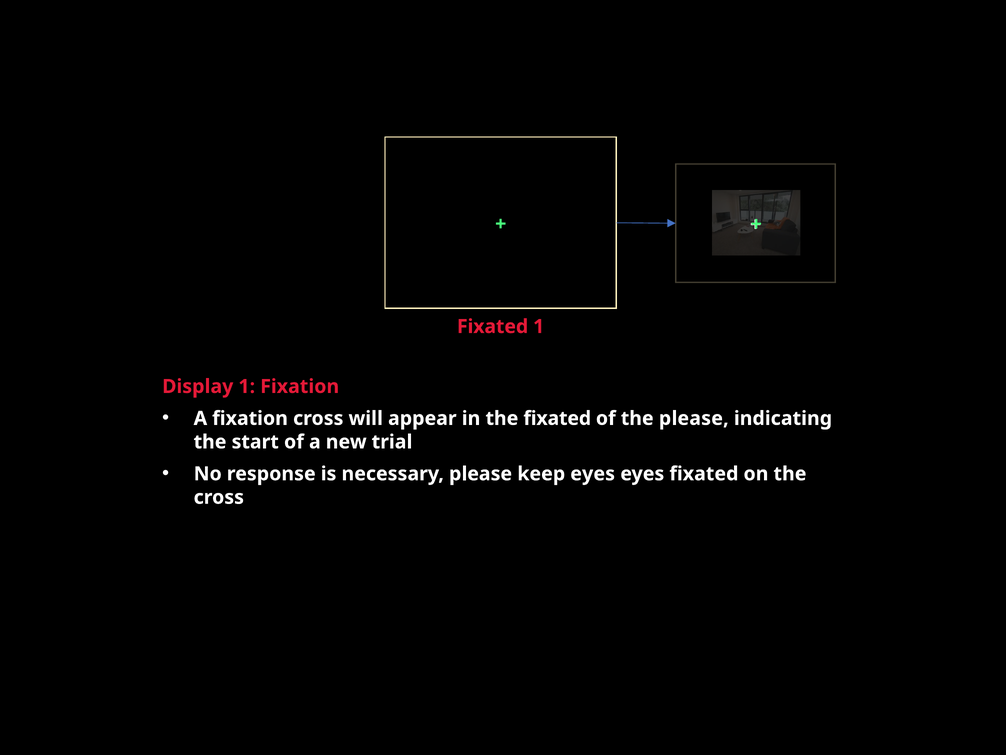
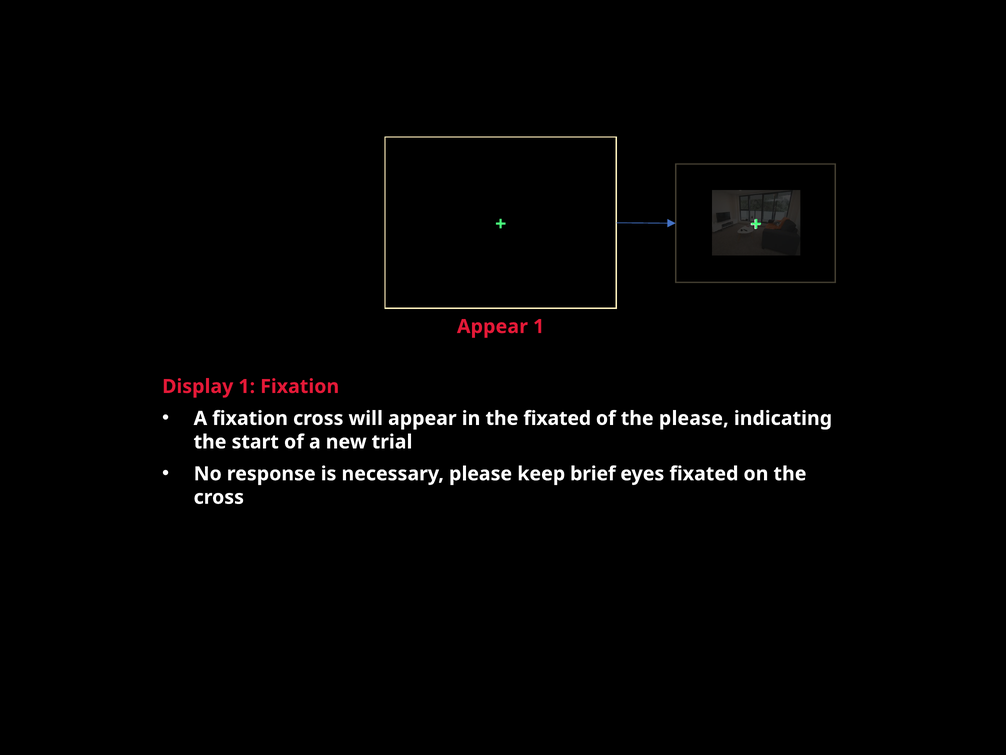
Fixated at (493, 326): Fixated -> Appear
keep eyes: eyes -> brief
